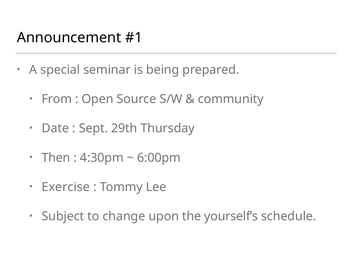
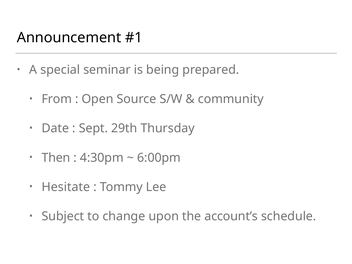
Exercise: Exercise -> Hesitate
yourself’s: yourself’s -> account’s
